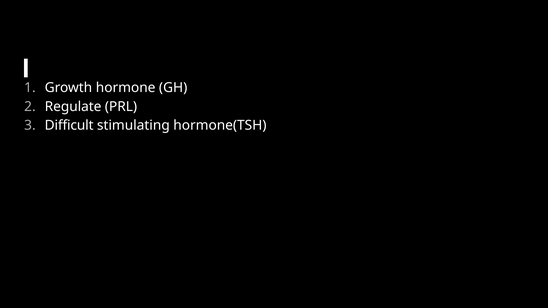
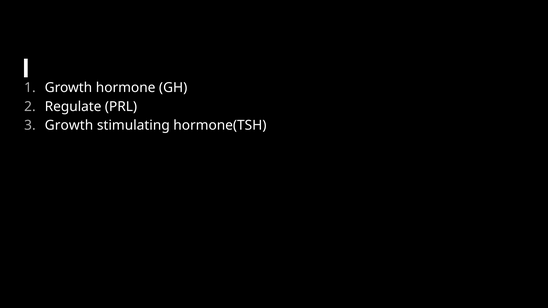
Difficult at (69, 126): Difficult -> Growth
